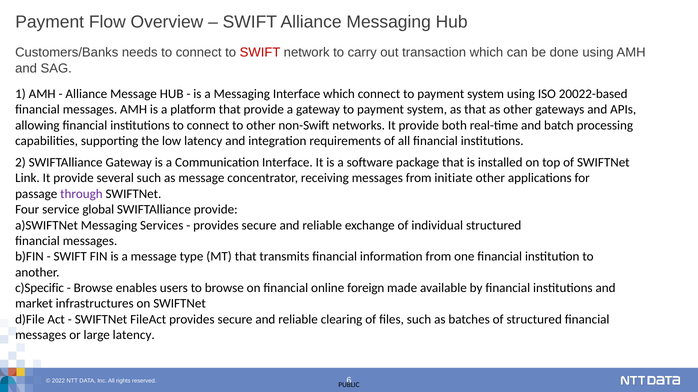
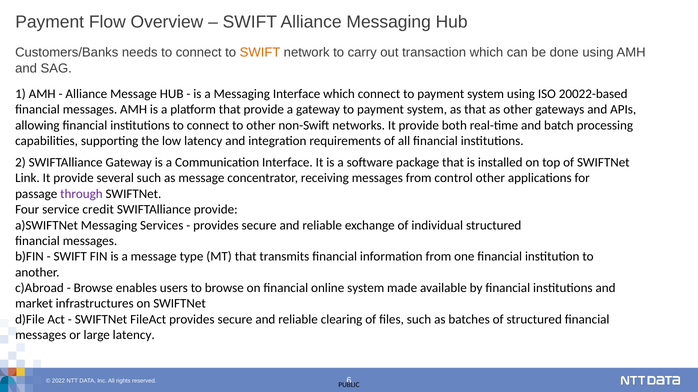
SWIFT at (260, 53) colour: red -> orange
initiate: initiate -> control
global: global -> credit
c)Specific: c)Specific -> c)Abroad
online foreign: foreign -> system
